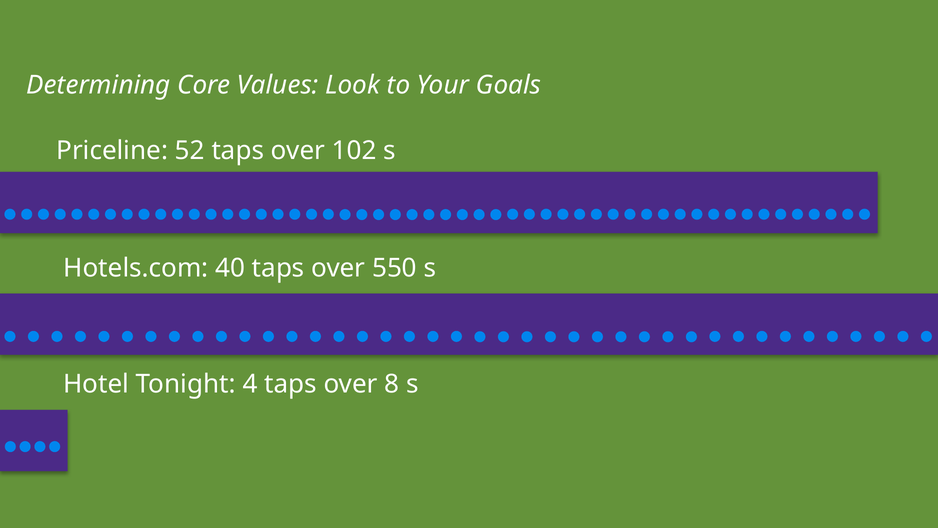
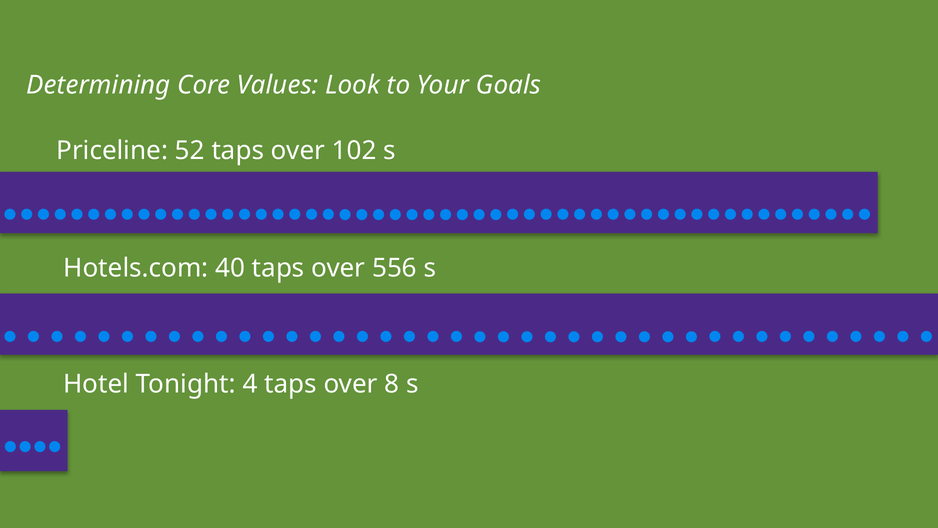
550: 550 -> 556
